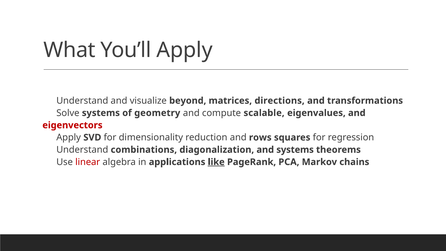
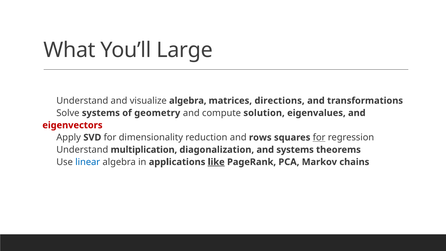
You’ll Apply: Apply -> Large
visualize beyond: beyond -> algebra
scalable: scalable -> solution
for at (319, 137) underline: none -> present
combinations: combinations -> multiplication
linear colour: red -> blue
